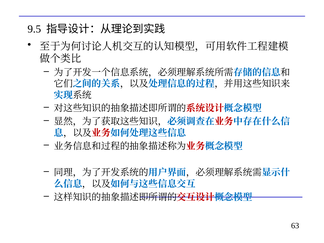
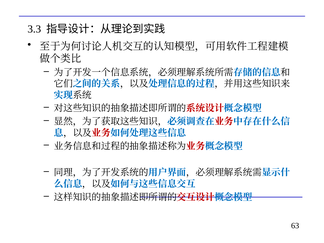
9.5: 9.5 -> 3.3
